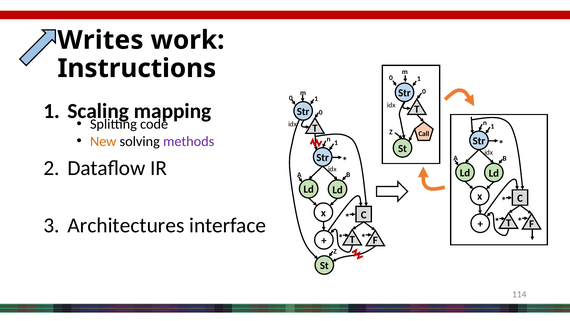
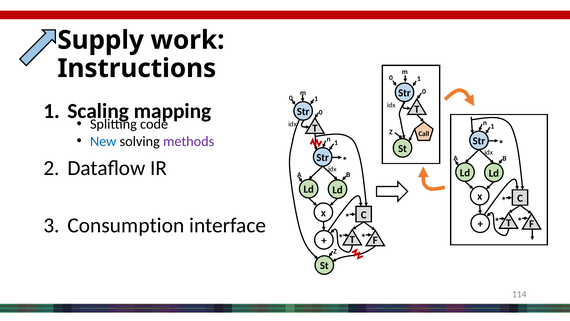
Writes: Writes -> Supply
New colour: orange -> blue
Architectures: Architectures -> Consumption
